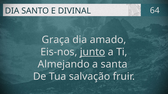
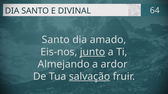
Graça at (56, 40): Graça -> Santo
santa: santa -> ardor
salvação underline: none -> present
